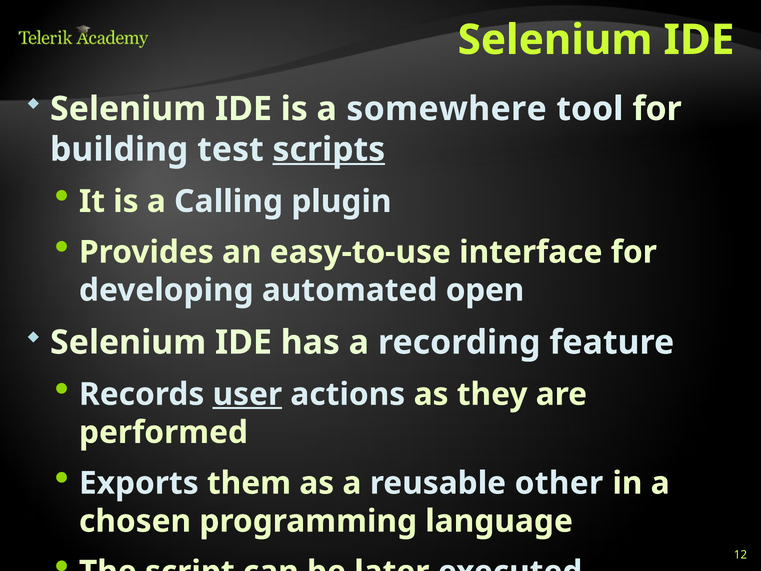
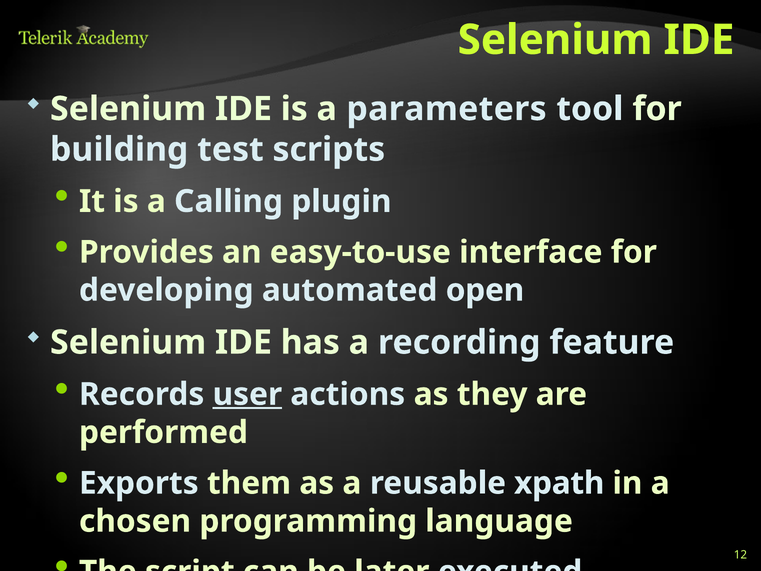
somewhere: somewhere -> parameters
scripts underline: present -> none
other: other -> xpath
